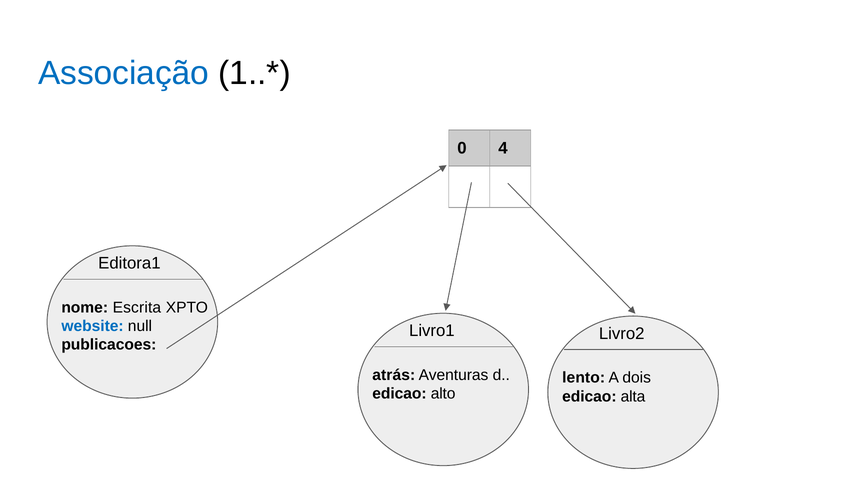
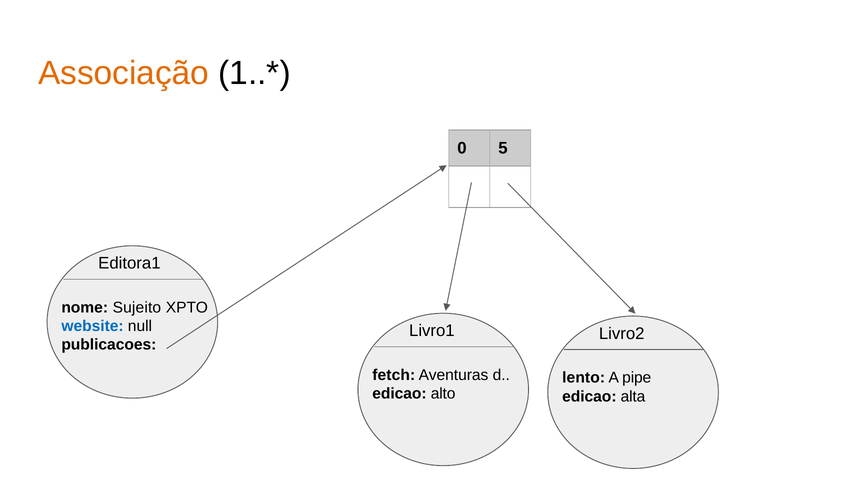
Associação colour: blue -> orange
4: 4 -> 5
Escrita: Escrita -> Sujeito
atrás: atrás -> fetch
dois: dois -> pipe
